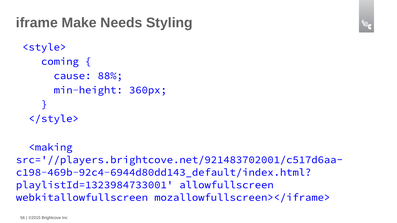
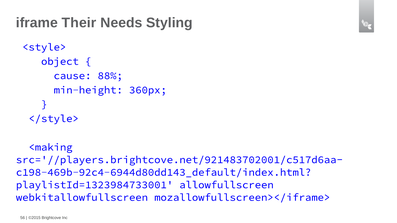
Make: Make -> Their
coming: coming -> object
